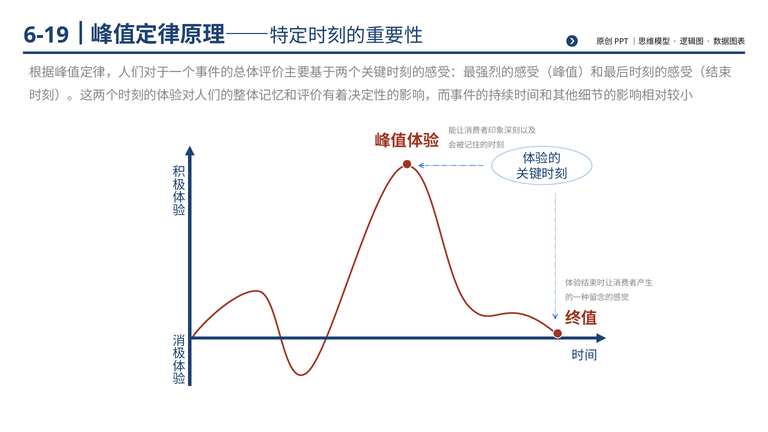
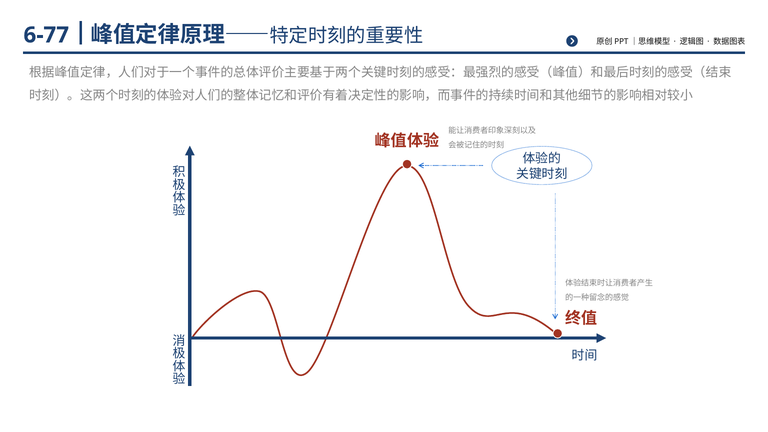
6-19: 6-19 -> 6-77
